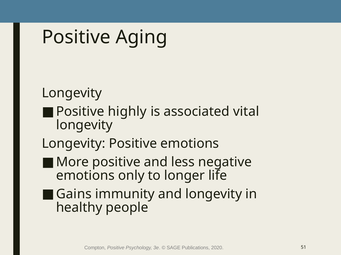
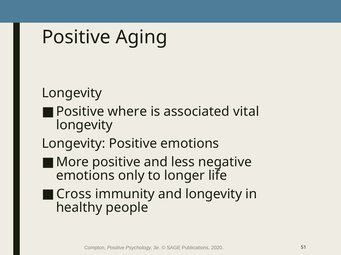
highly: highly -> where
Gains: Gains -> Cross
